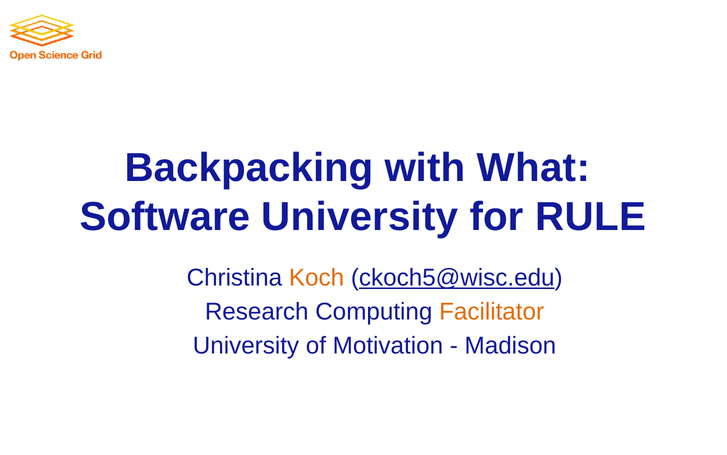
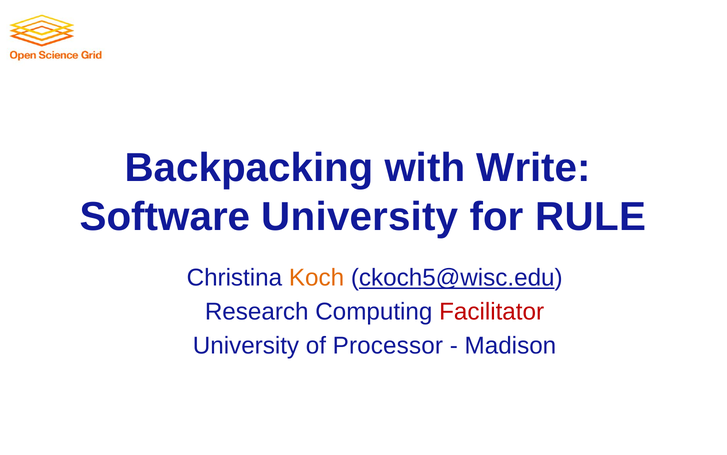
What: What -> Write
Facilitator colour: orange -> red
Motivation: Motivation -> Processor
